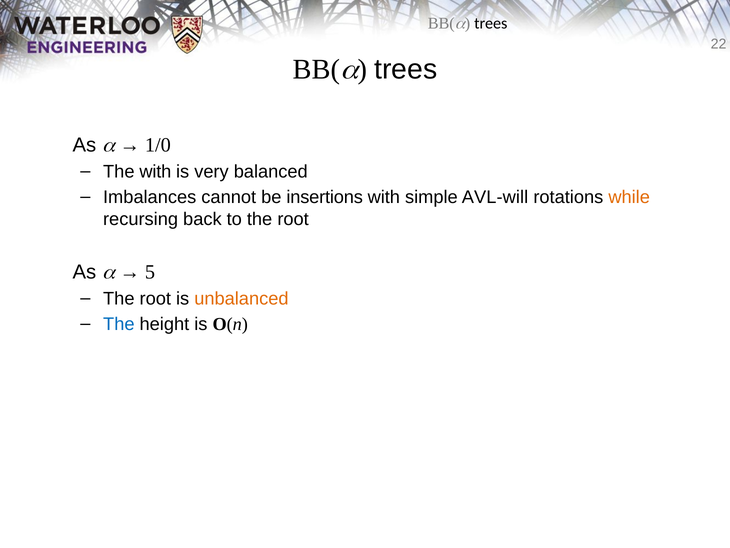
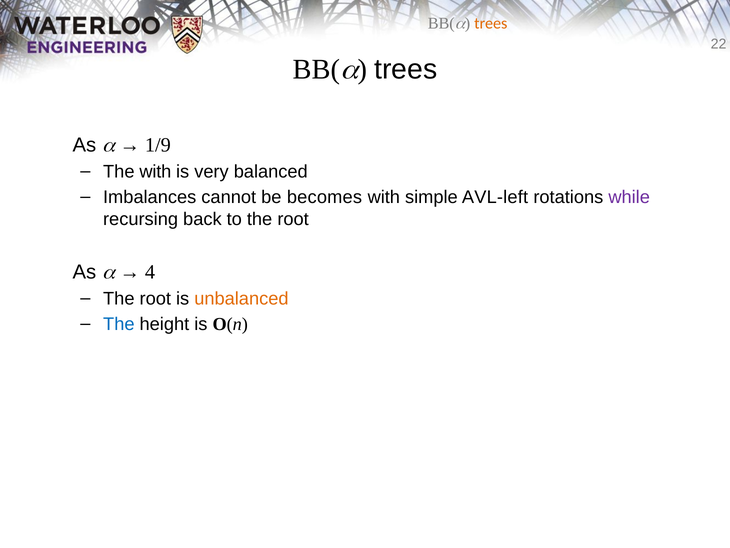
trees at (491, 23) colour: black -> orange
1/0: 1/0 -> 1/9
insertions: insertions -> becomes
AVL-will: AVL-will -> AVL-left
while colour: orange -> purple
5: 5 -> 4
